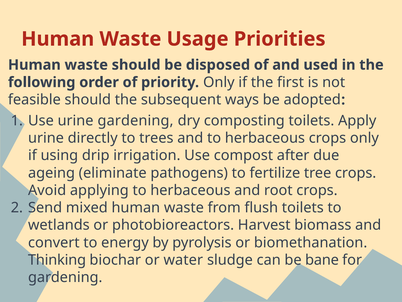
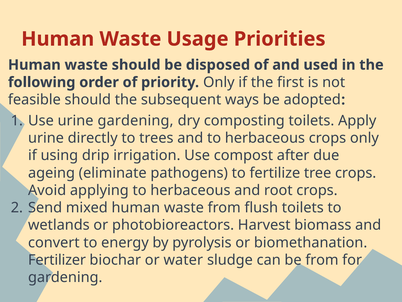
Thinking: Thinking -> Fertilizer
be bane: bane -> from
